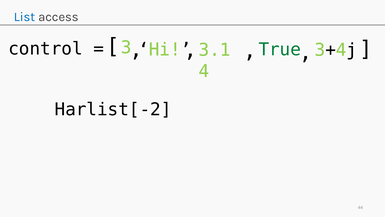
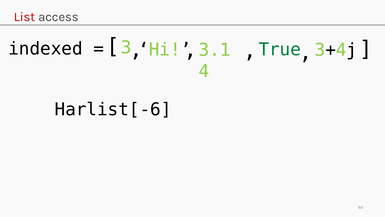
List colour: blue -> red
control: control -> indexed
Harlist[-2: Harlist[-2 -> Harlist[-6
